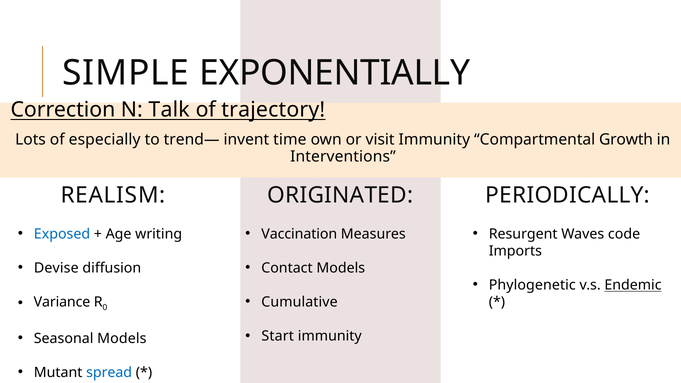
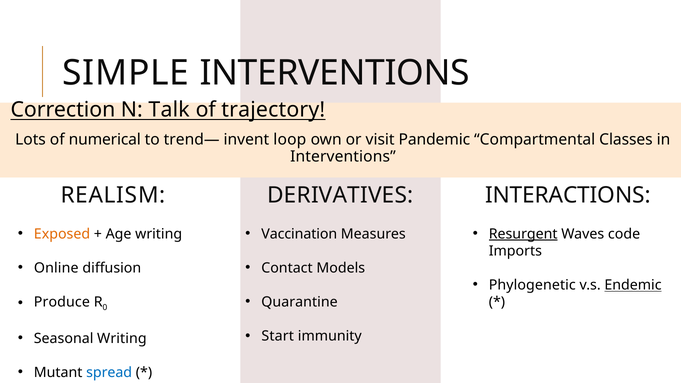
SIMPLE EXPONENTIALLY: EXPONENTIALLY -> INTERVENTIONS
especially: especially -> numerical
time: time -> loop
visit Immunity: Immunity -> Pandemic
Growth: Growth -> Classes
ORIGINATED: ORIGINATED -> DERIVATIVES
PERIODICALLY: PERIODICALLY -> INTERACTIONS
Exposed colour: blue -> orange
Resurgent underline: none -> present
Devise: Devise -> Online
Cumulative: Cumulative -> Quarantine
Variance: Variance -> Produce
Seasonal Models: Models -> Writing
